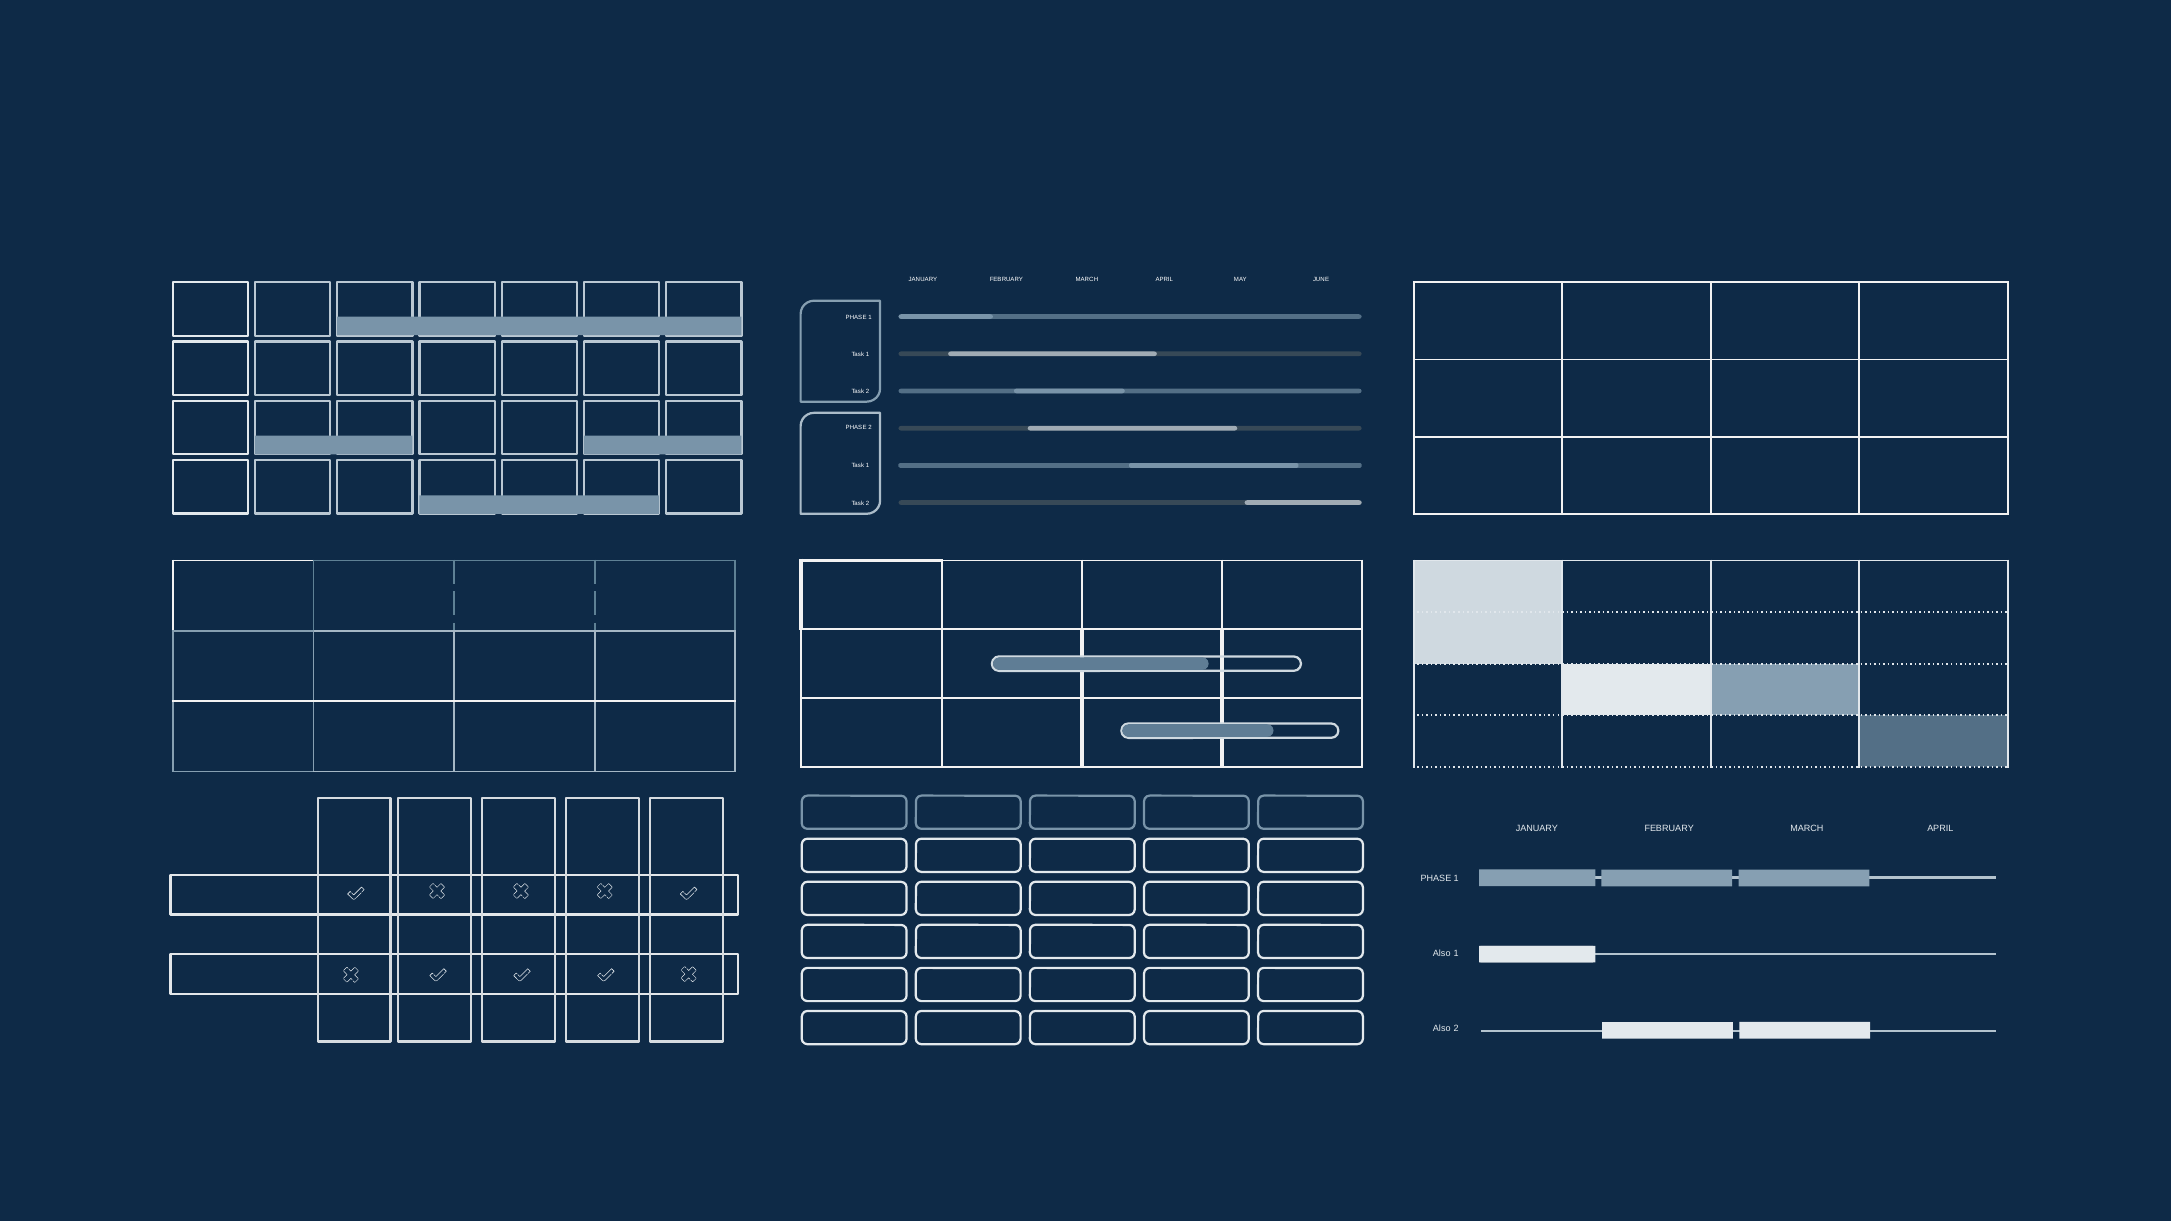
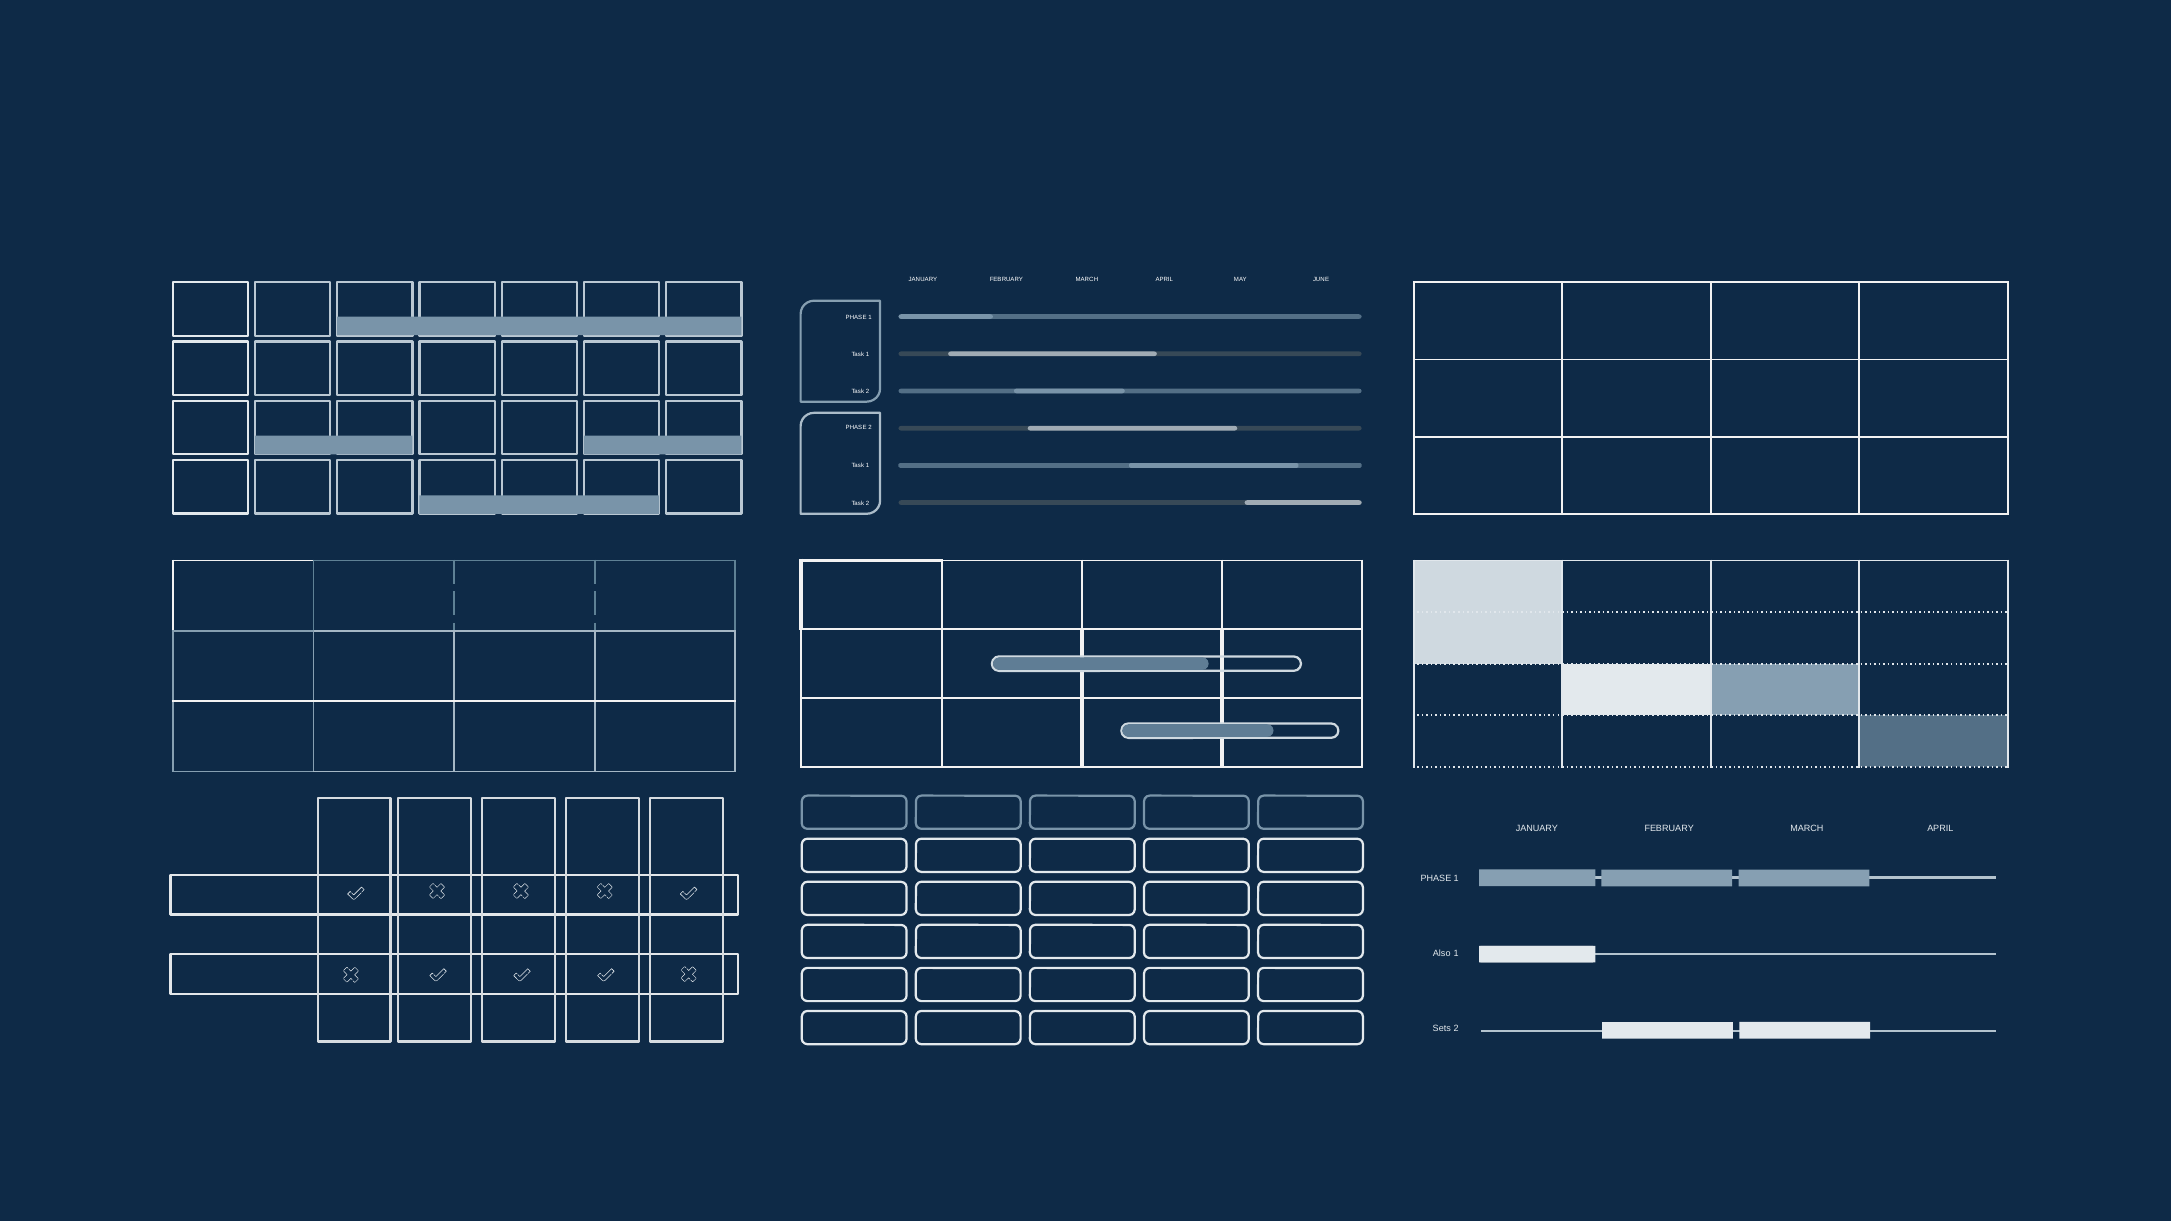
Also at (1442, 1028): Also -> Sets
